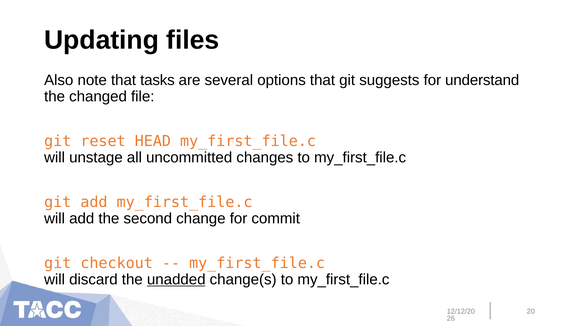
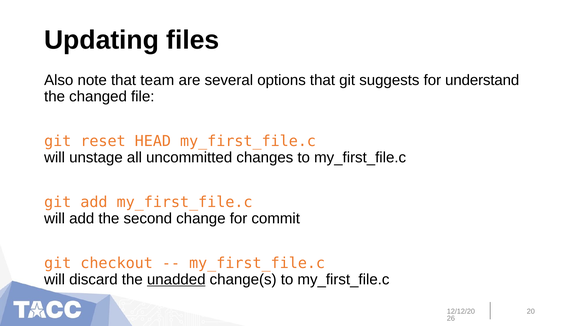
tasks: tasks -> team
